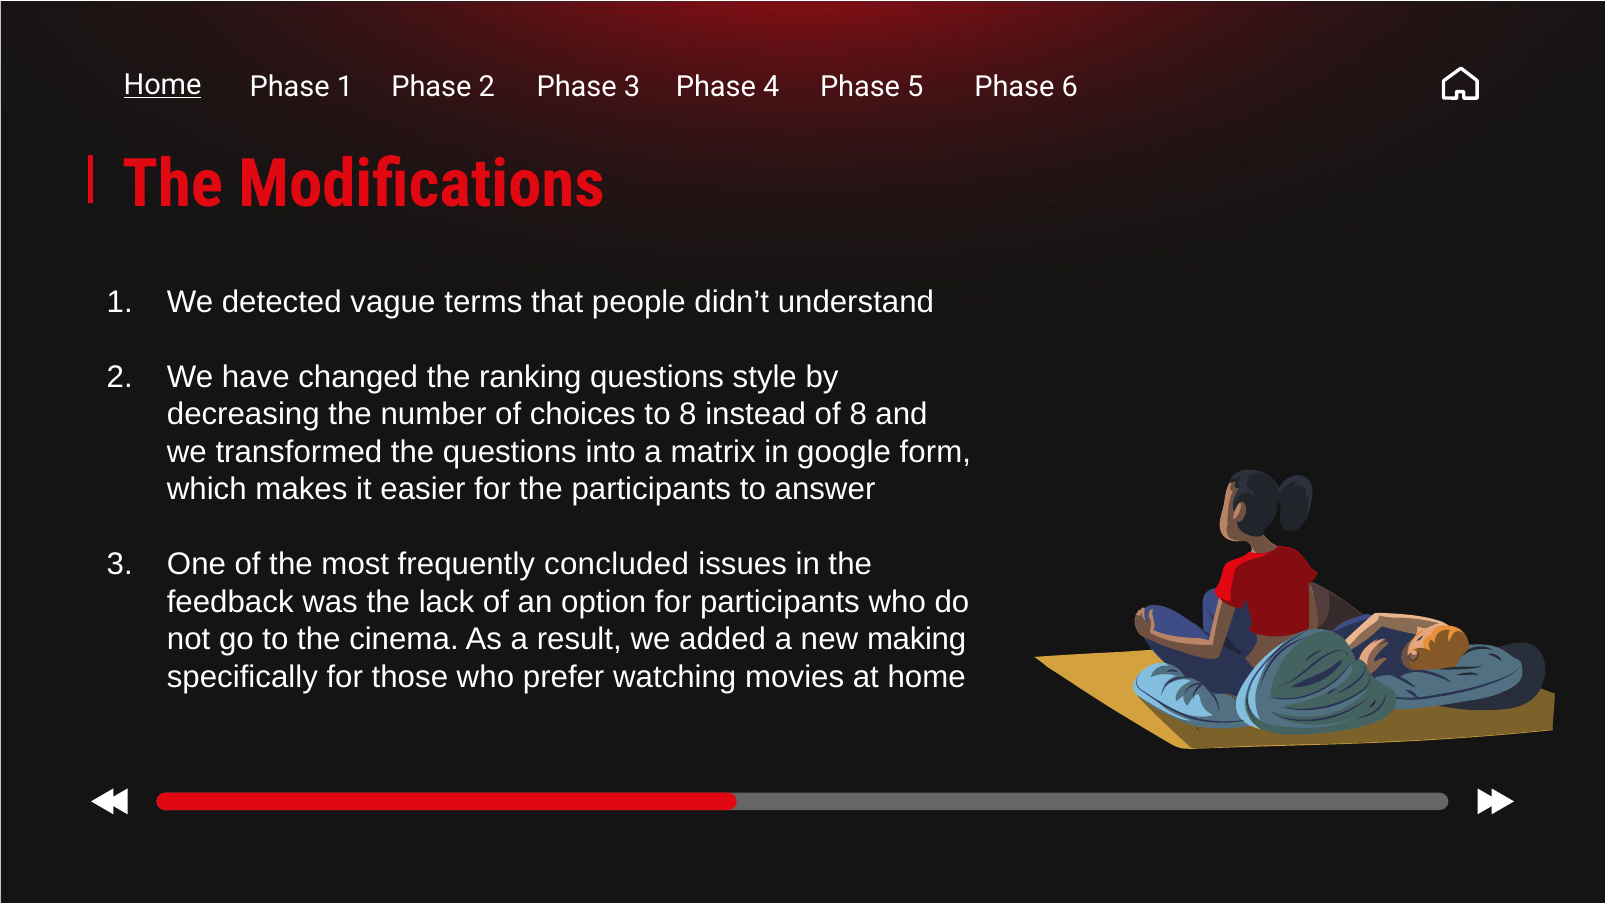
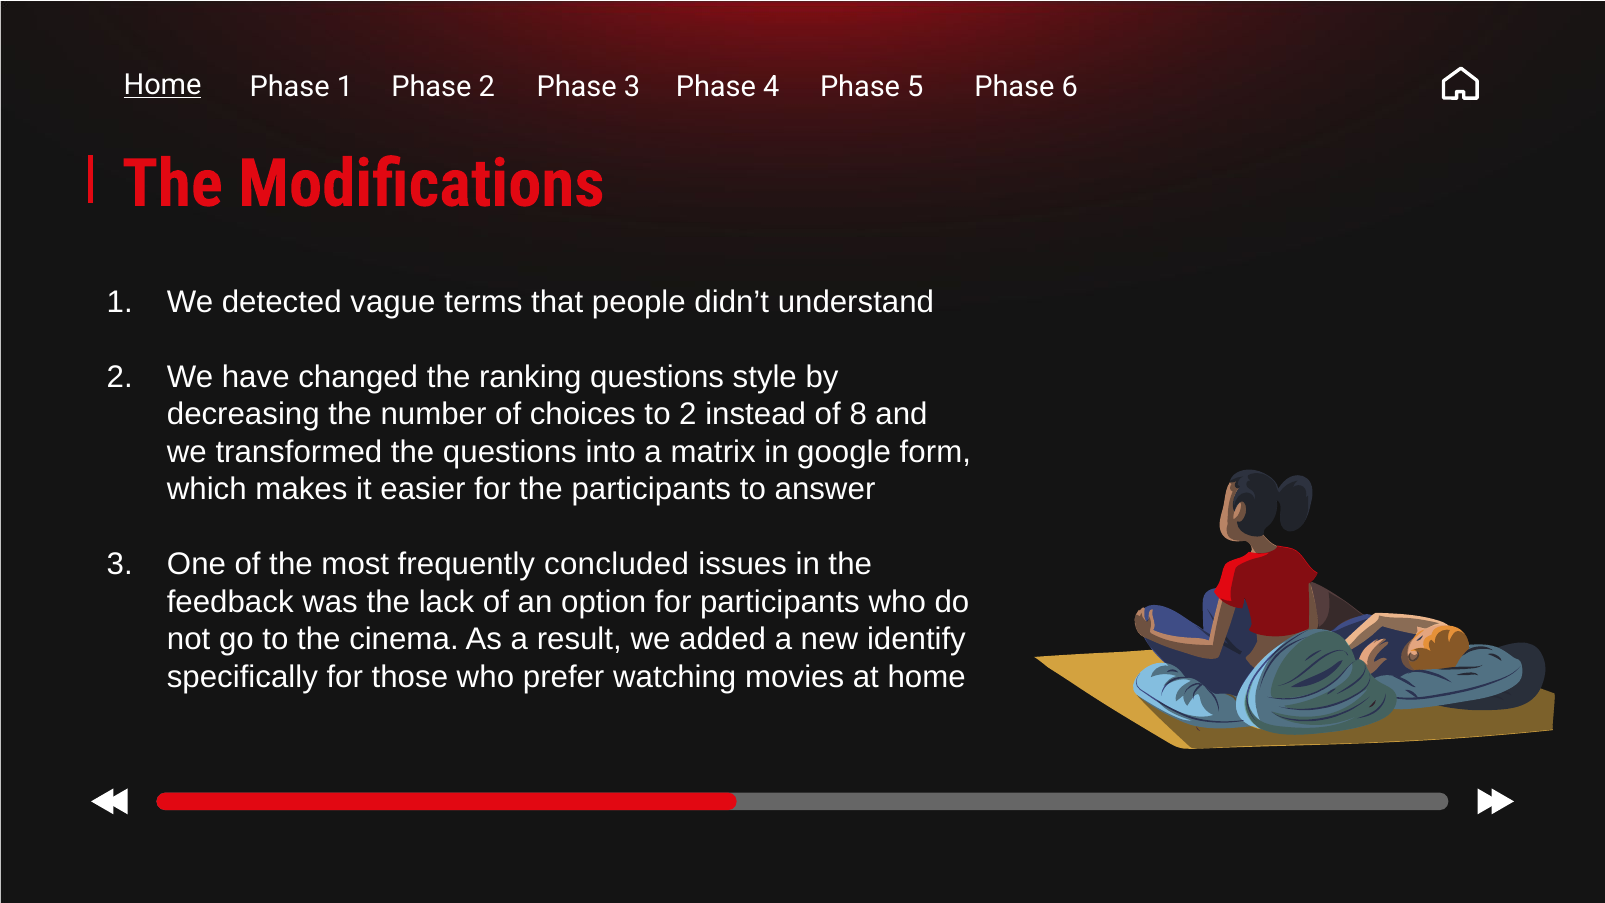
to 8: 8 -> 2
making: making -> identify
